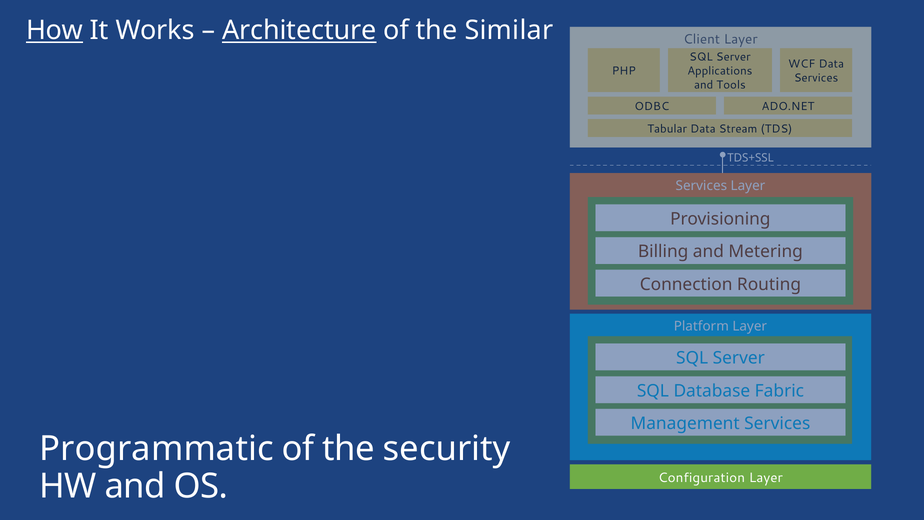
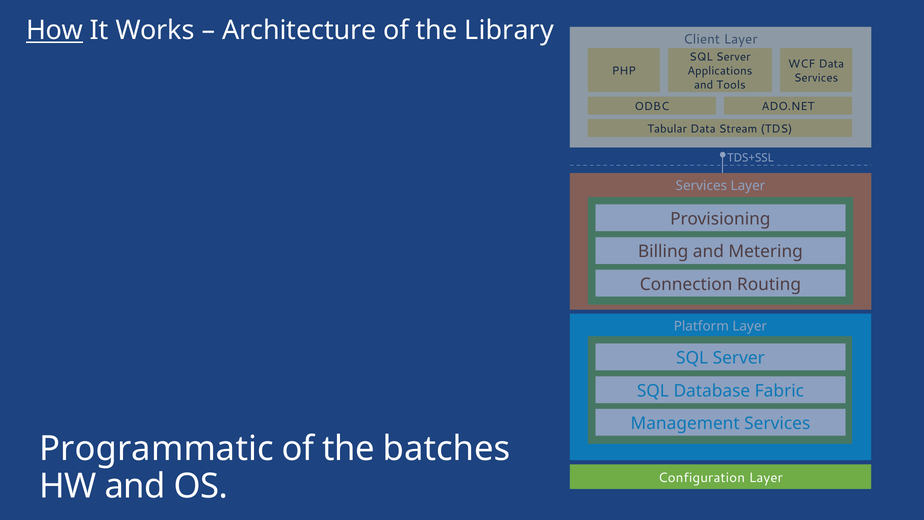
Architecture underline: present -> none
Similar: Similar -> Library
security: security -> batches
